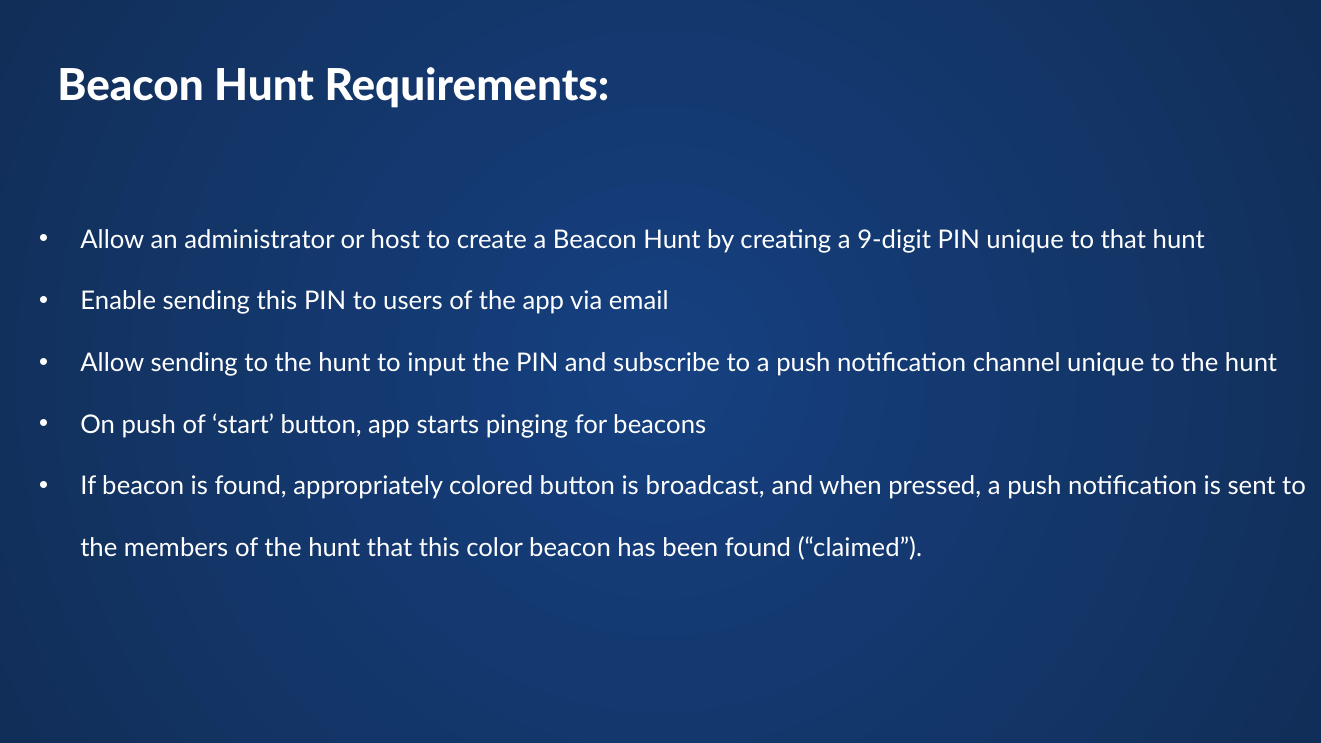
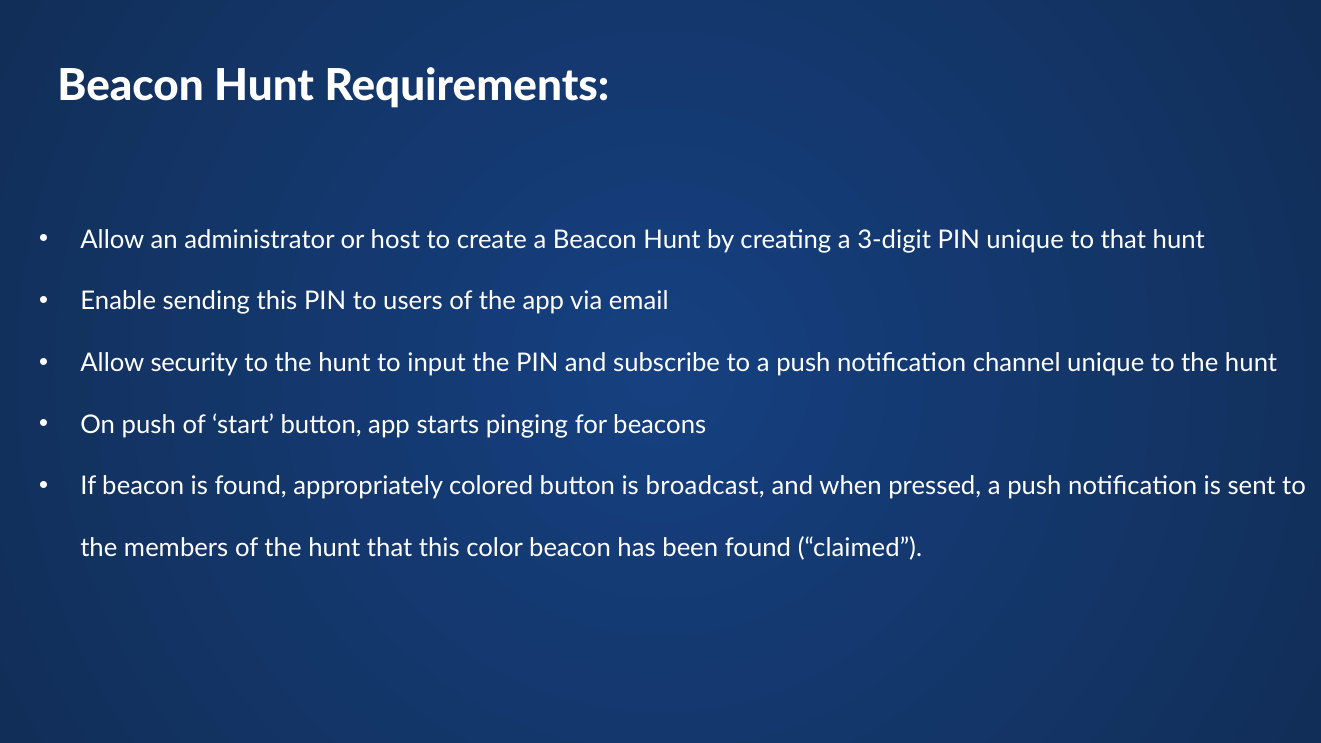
9-digit: 9-digit -> 3-digit
Allow sending: sending -> security
